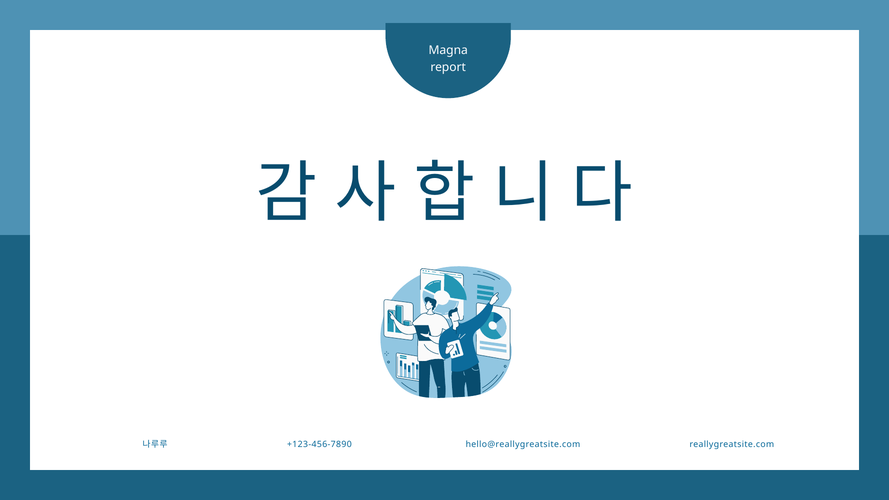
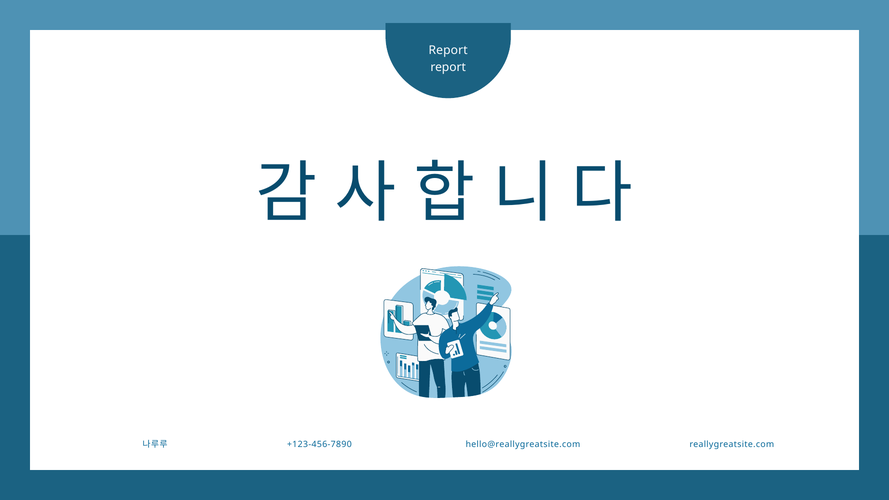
Magna at (448, 50): Magna -> Report
